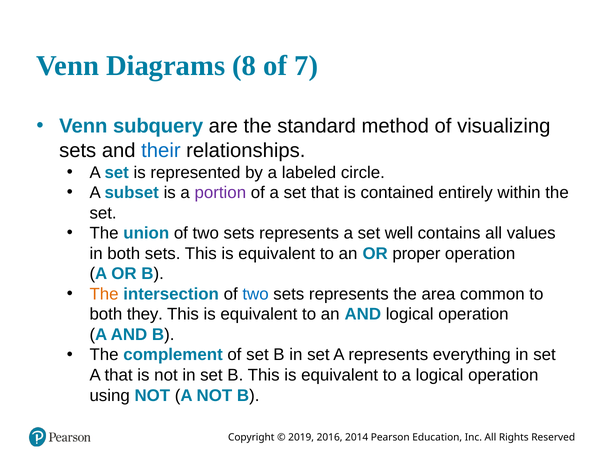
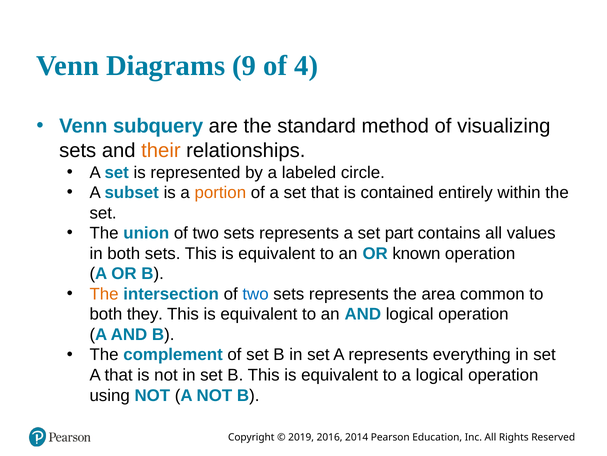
8: 8 -> 9
7: 7 -> 4
their colour: blue -> orange
portion colour: purple -> orange
well: well -> part
proper: proper -> known
